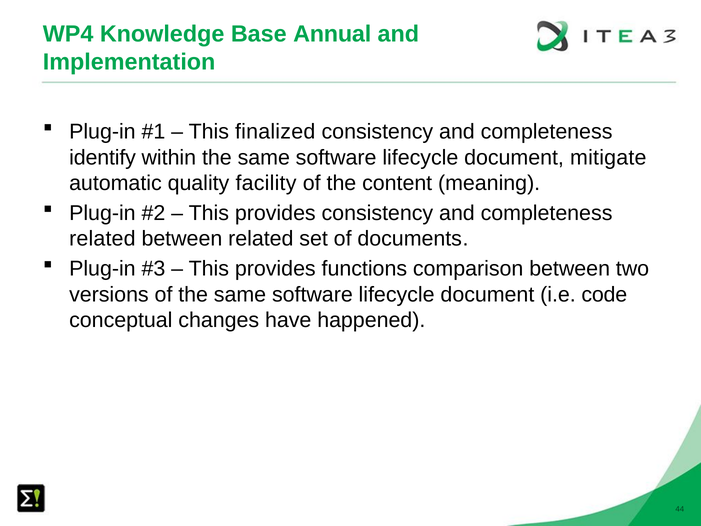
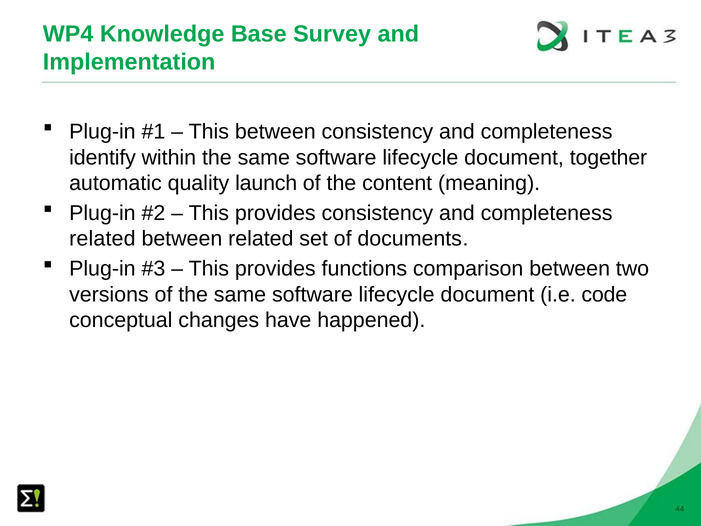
Annual: Annual -> Survey
This finalized: finalized -> between
mitigate: mitigate -> together
facility: facility -> launch
